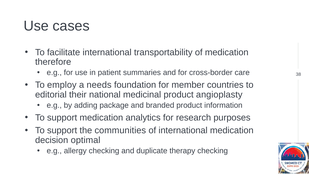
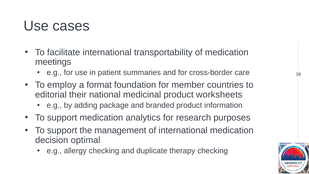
therefore: therefore -> meetings
needs: needs -> format
angioplasty: angioplasty -> worksheets
communities: communities -> management
